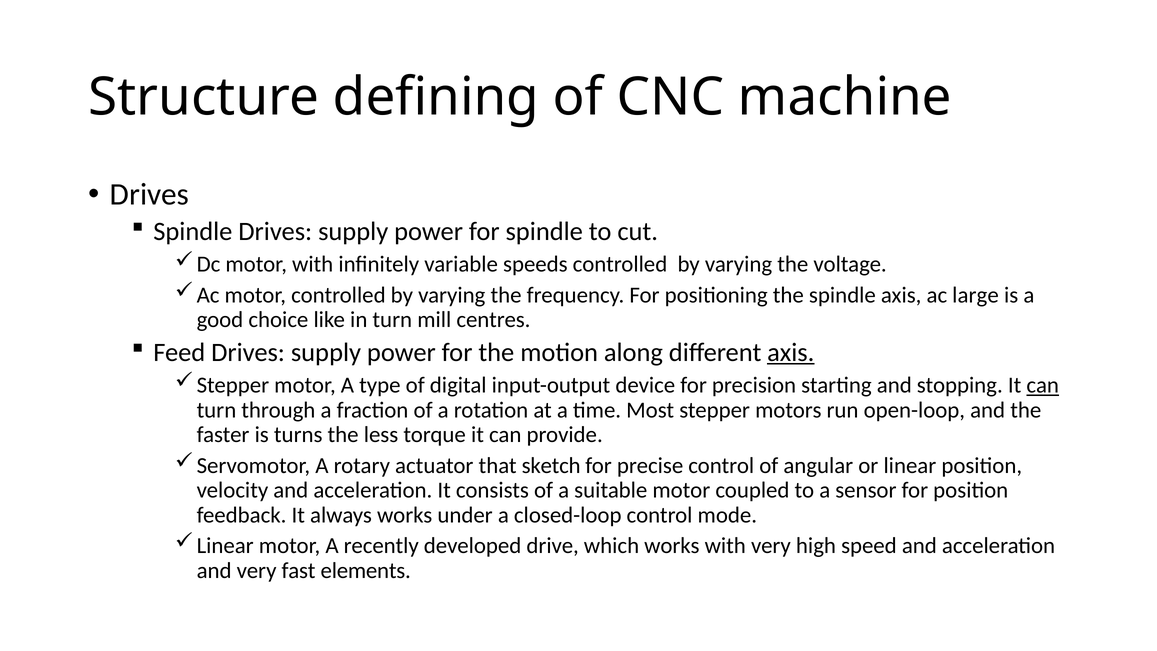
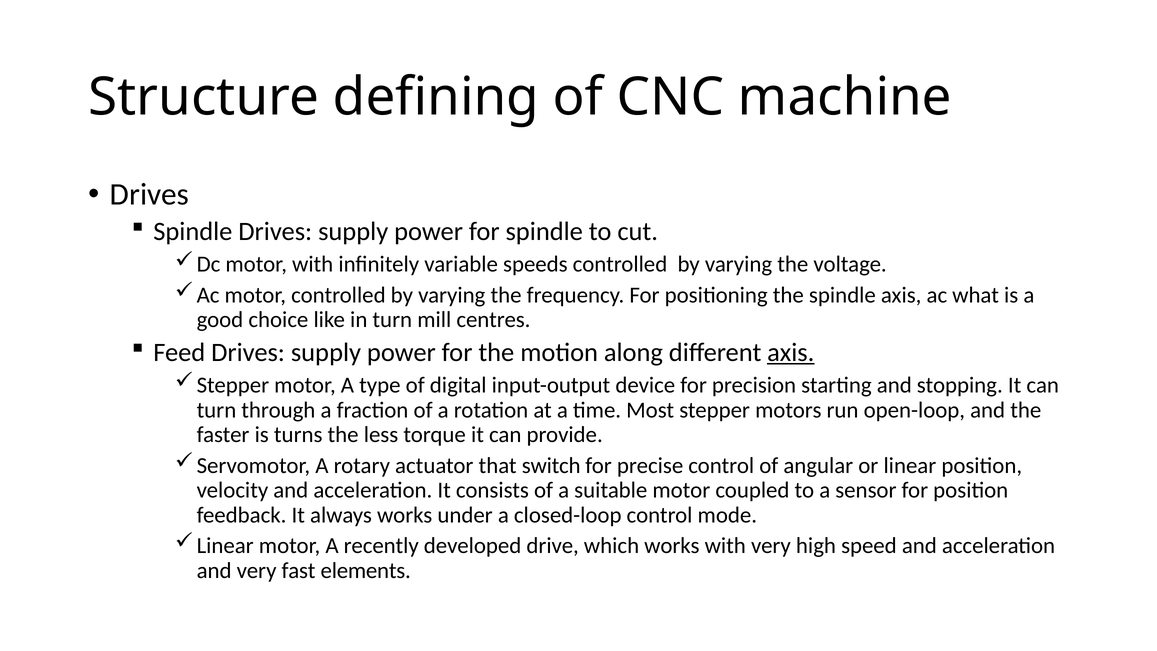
large: large -> what
can at (1043, 385) underline: present -> none
sketch: sketch -> switch
